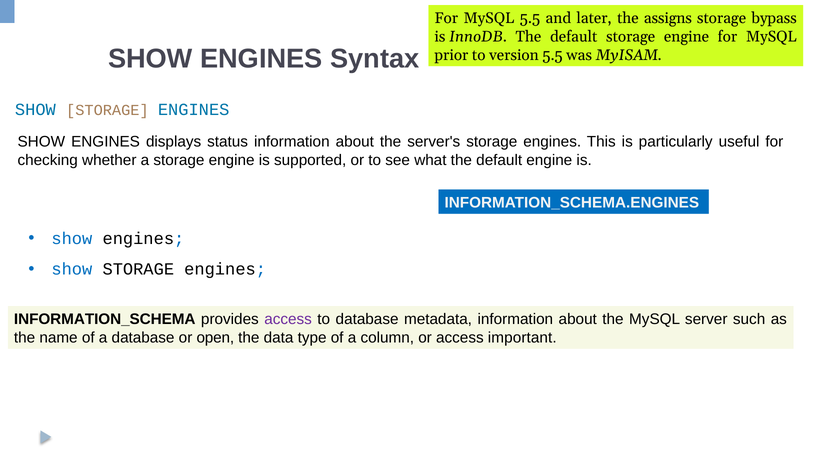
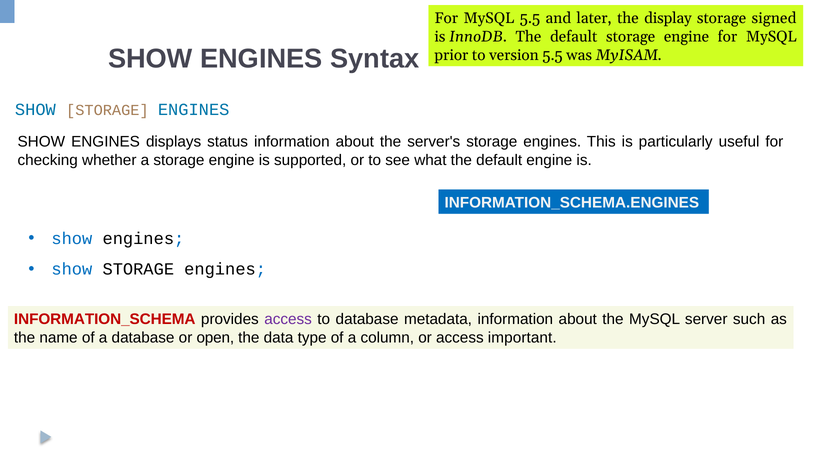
assigns: assigns -> display
bypass: bypass -> signed
INFORMATION_SCHEMA colour: black -> red
